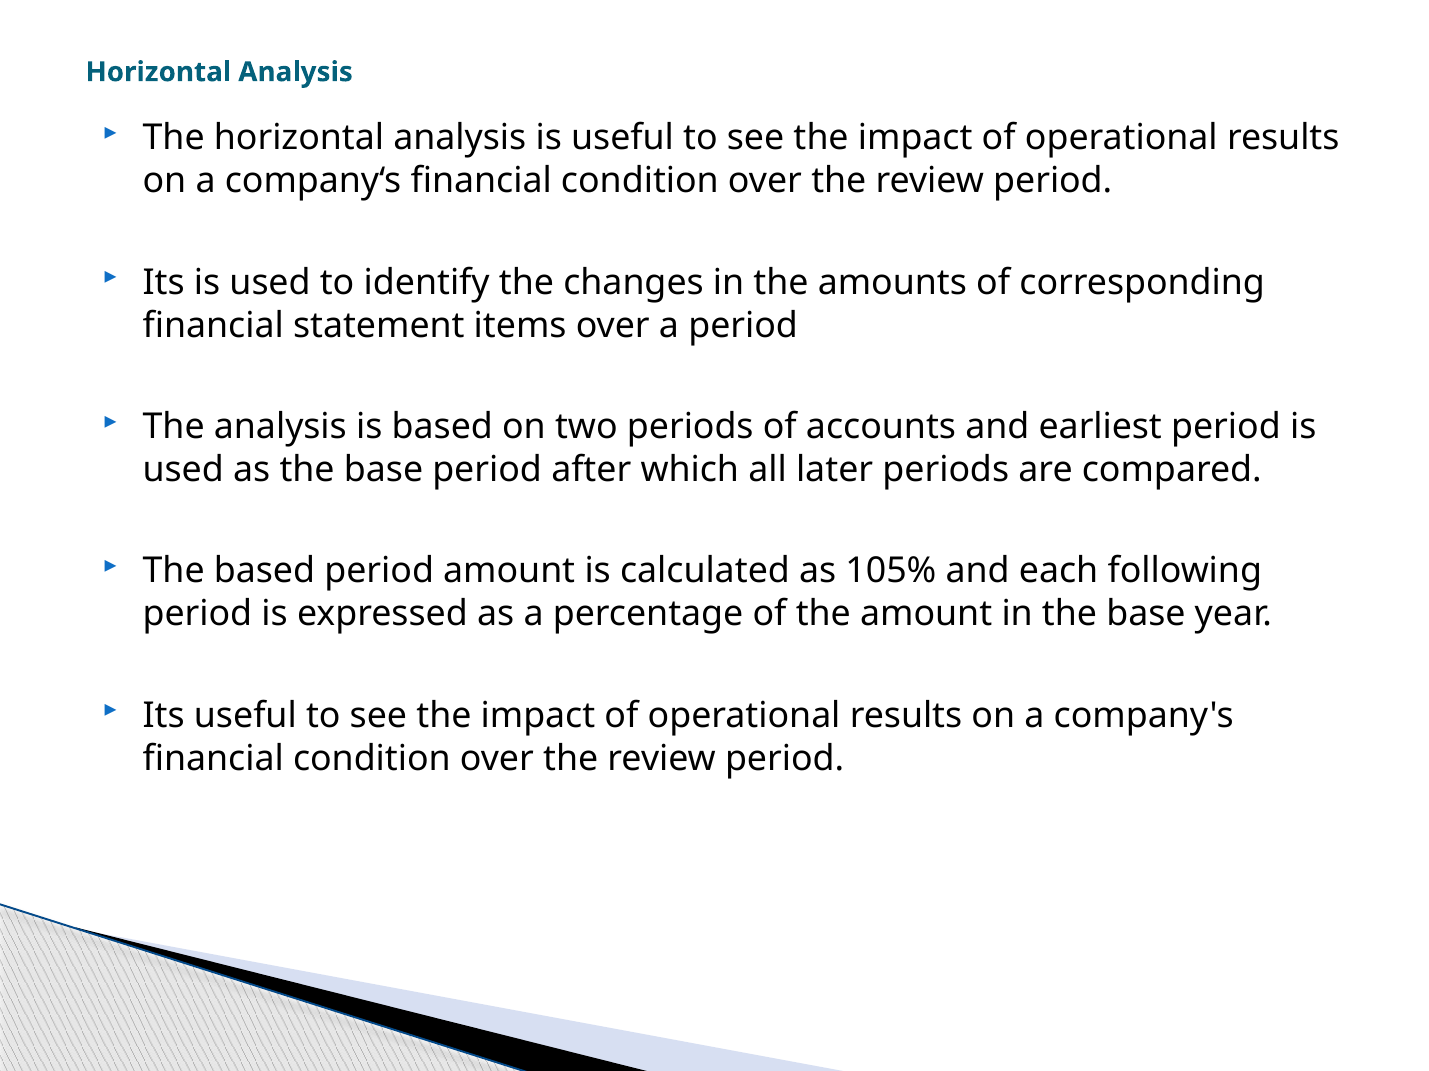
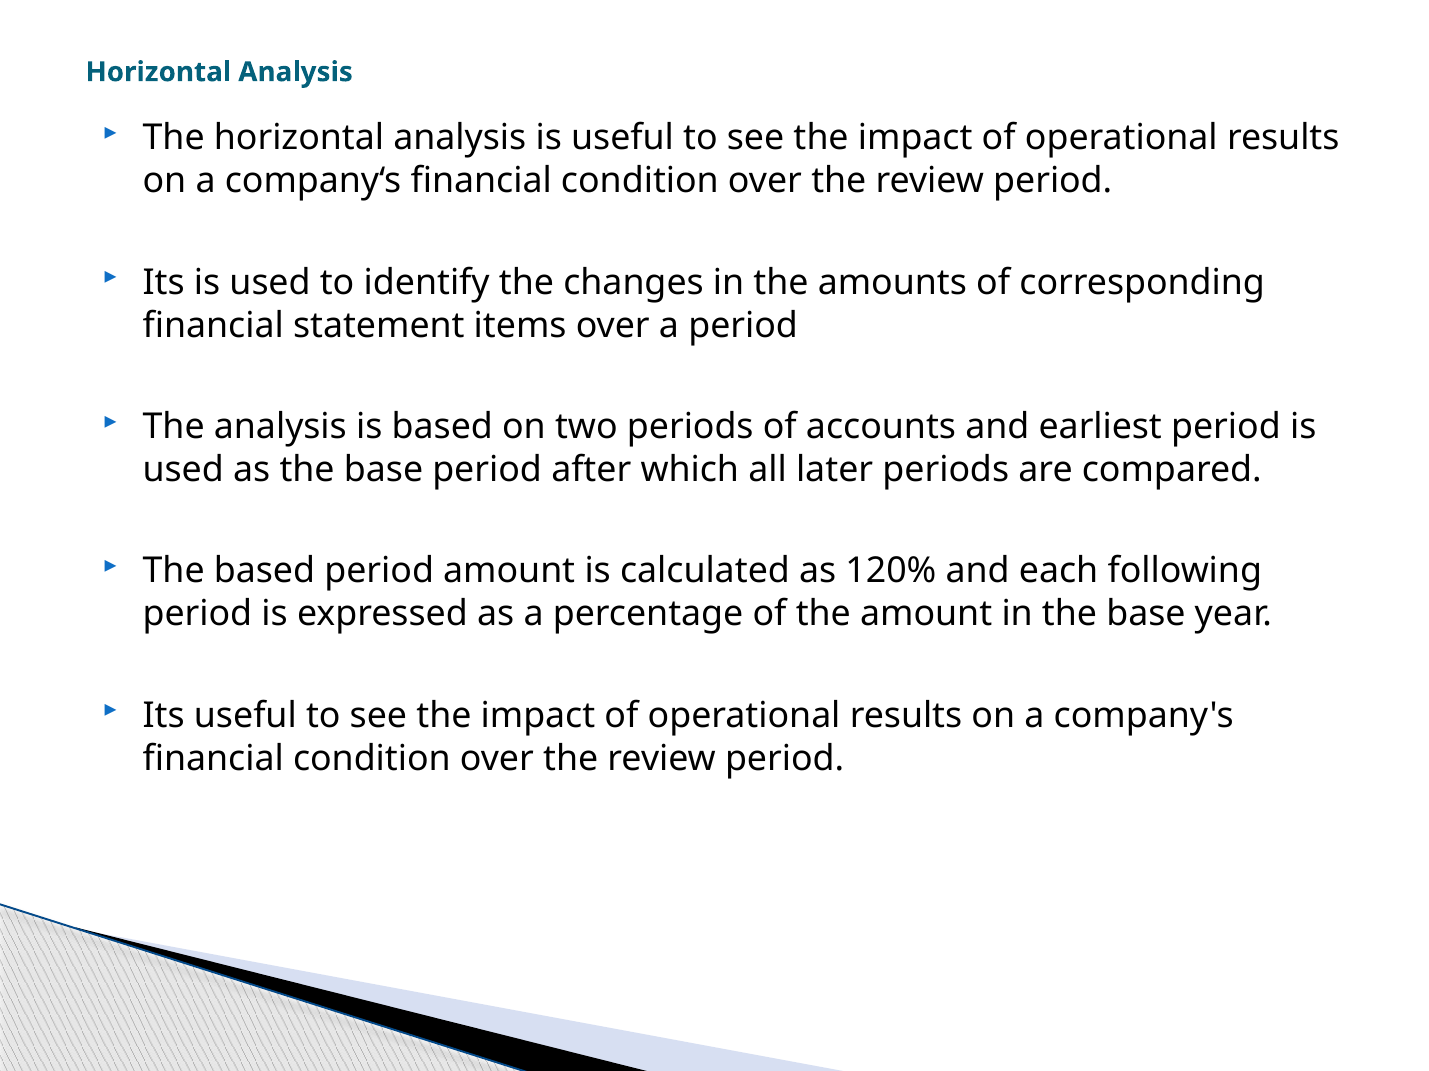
105%: 105% -> 120%
